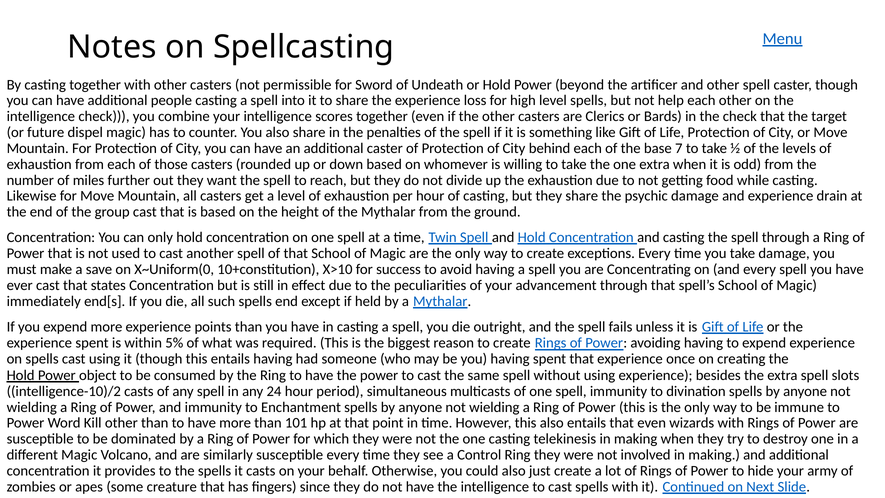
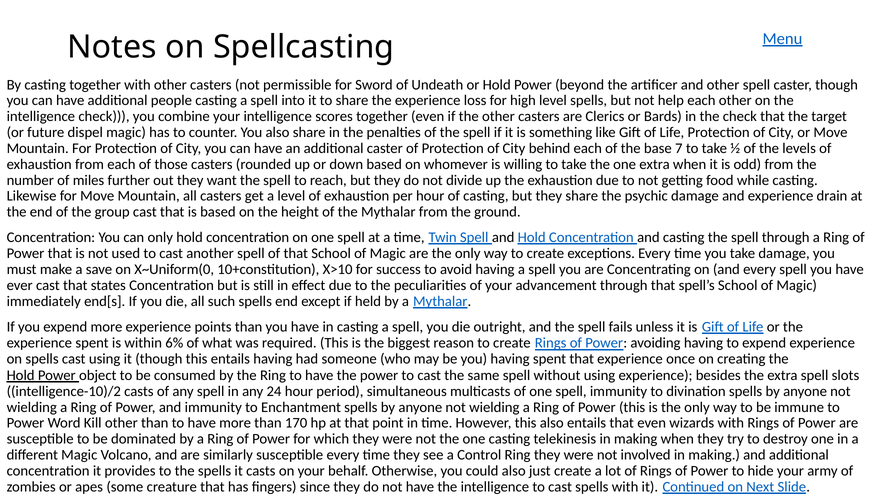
5%: 5% -> 6%
101: 101 -> 170
